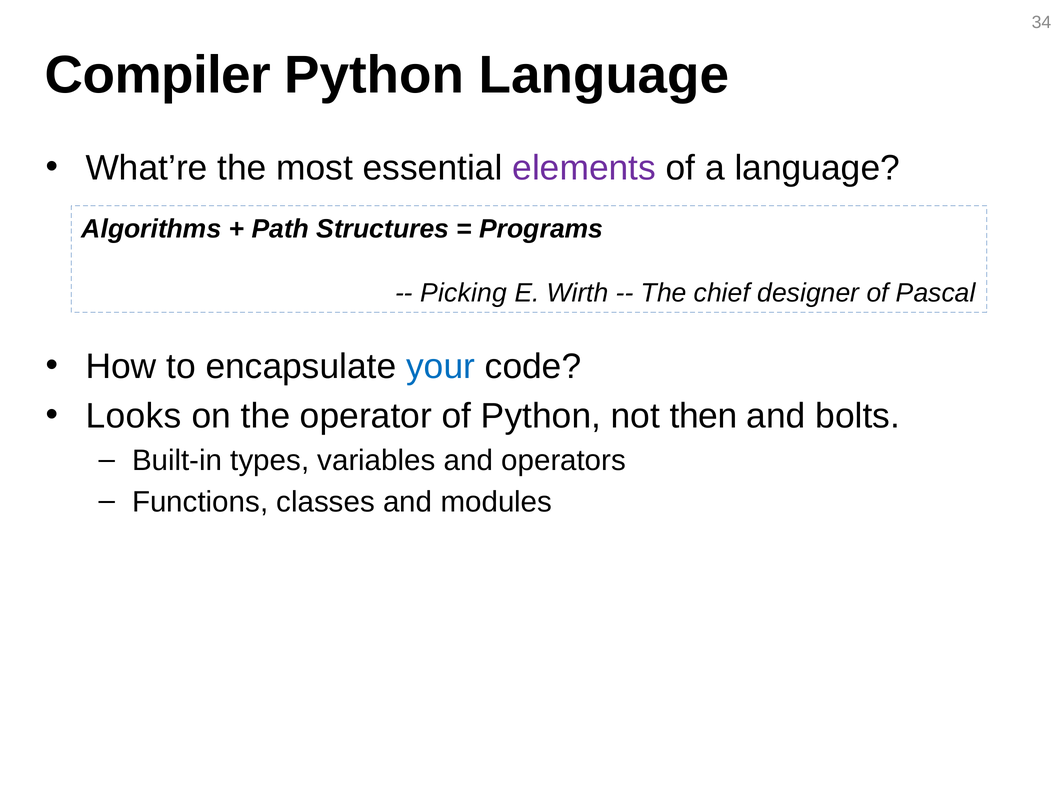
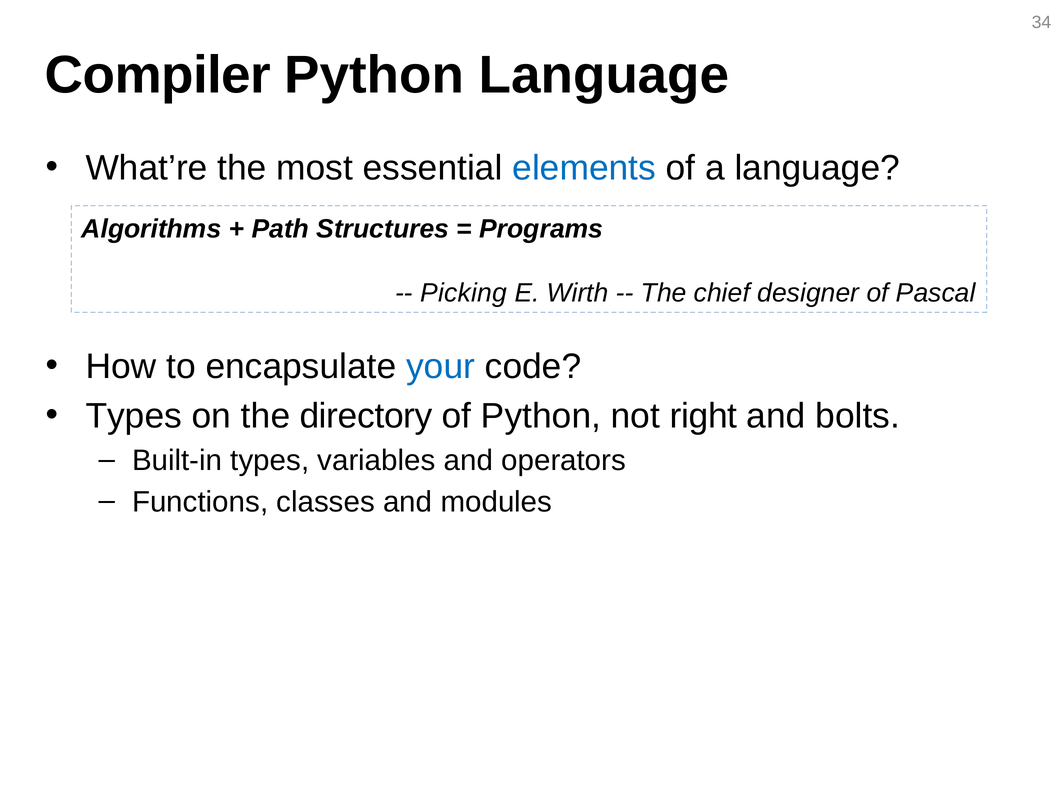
elements colour: purple -> blue
Looks at (134, 416): Looks -> Types
operator: operator -> directory
then: then -> right
